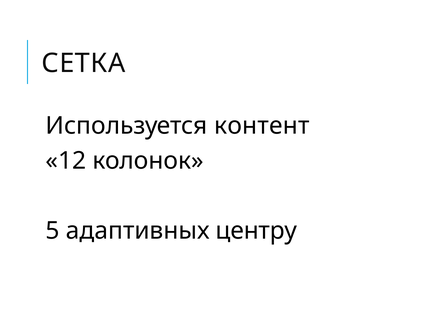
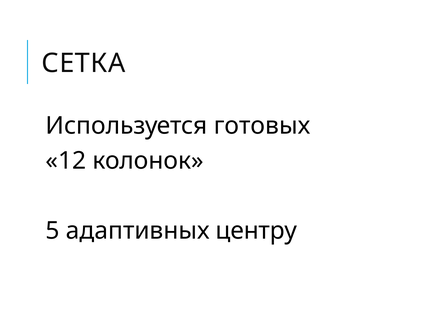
контент: контент -> готовых
